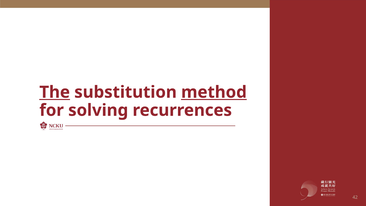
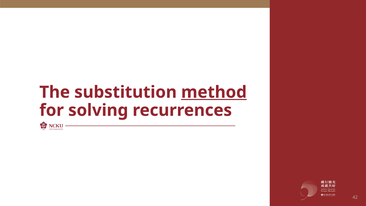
The underline: present -> none
